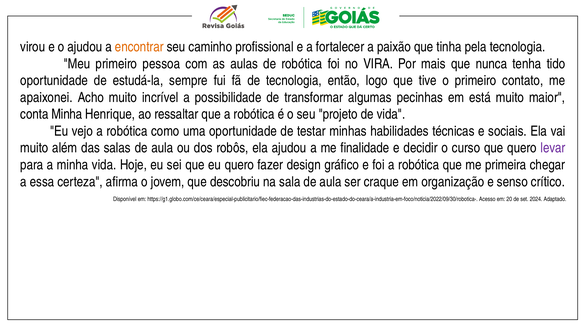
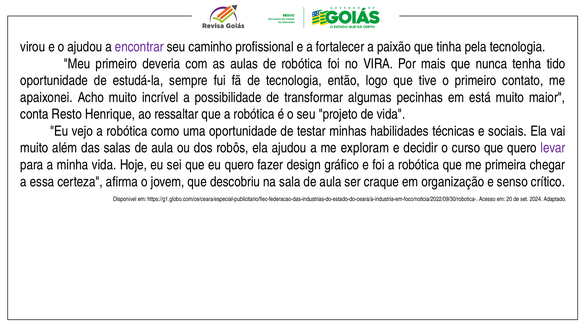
encontrar colour: orange -> purple
pessoa: pessoa -> deveria
conta Minha: Minha -> Resto
finalidade: finalidade -> exploram
